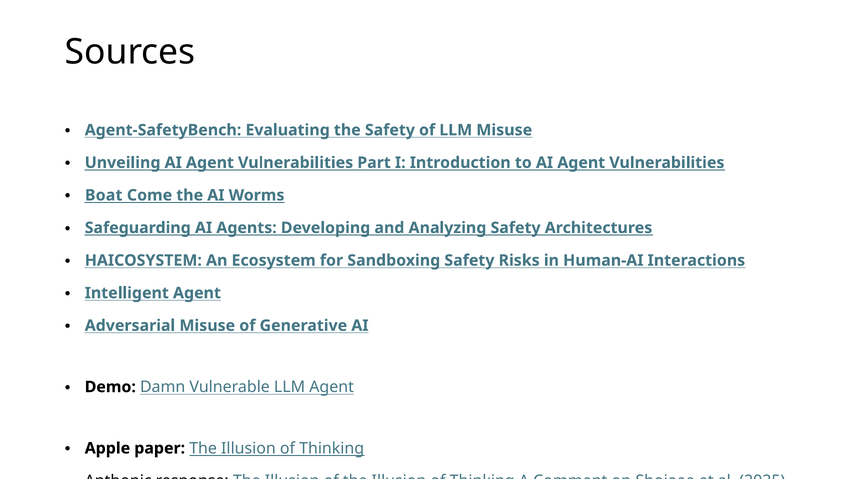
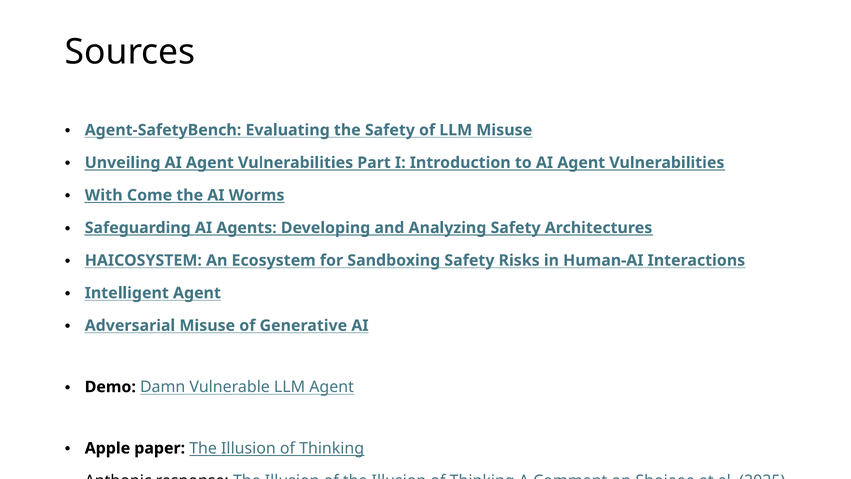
Boat: Boat -> With
